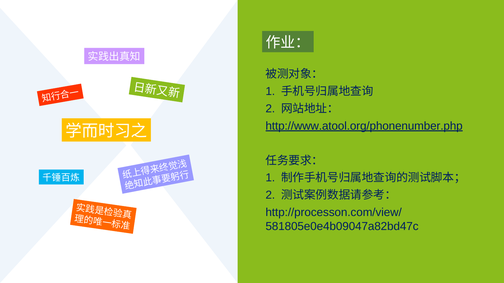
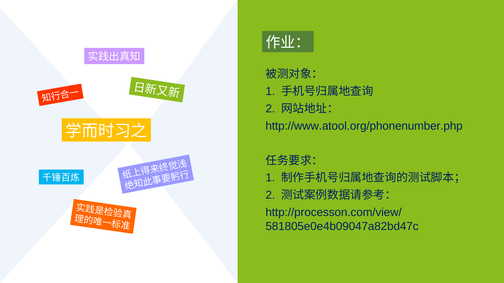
http://www.atool.org/phonenumber.php underline: present -> none
